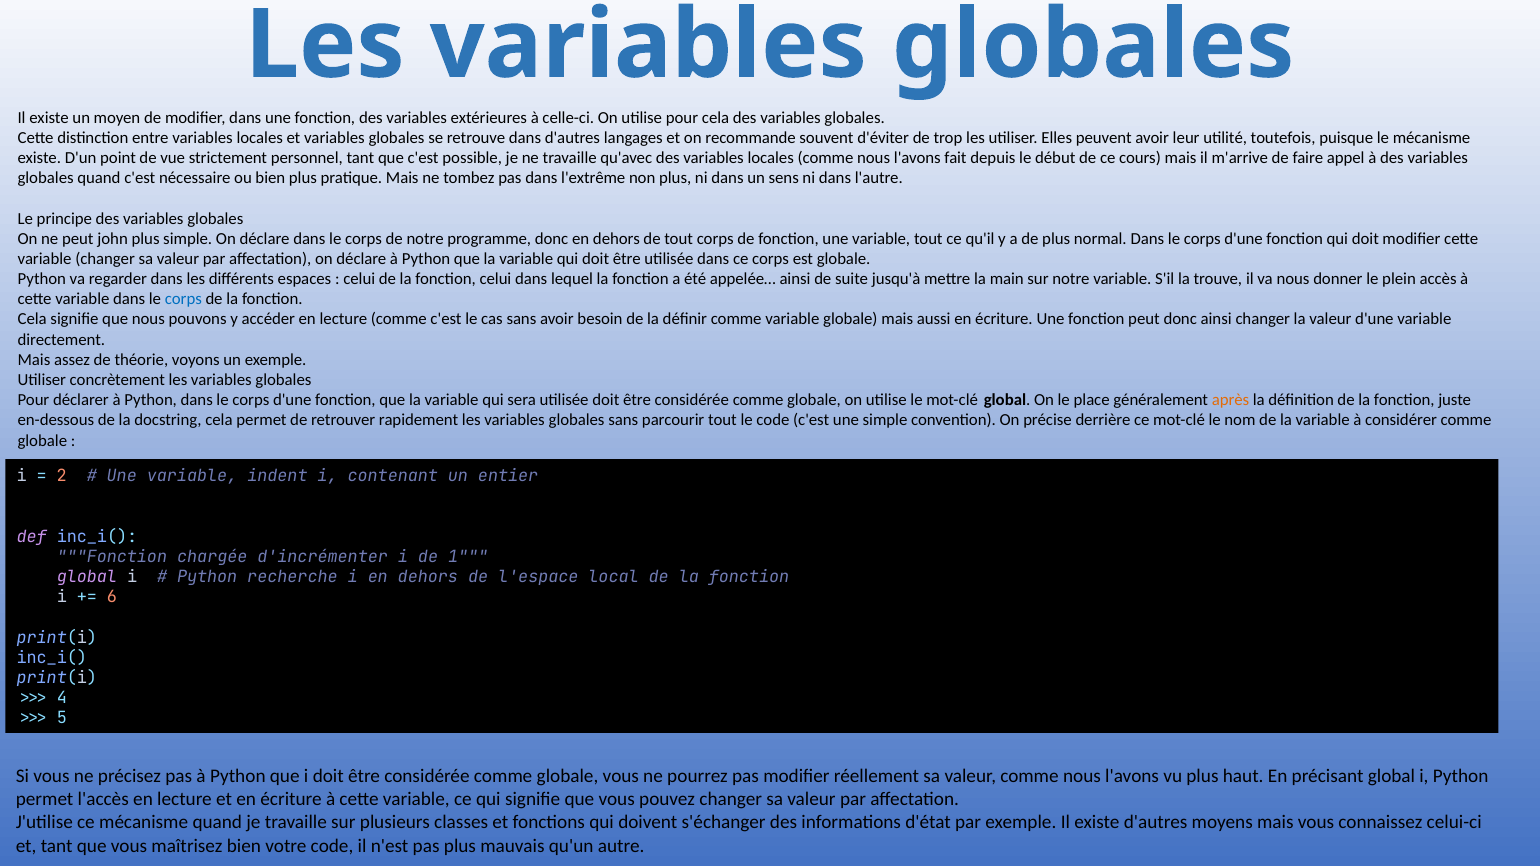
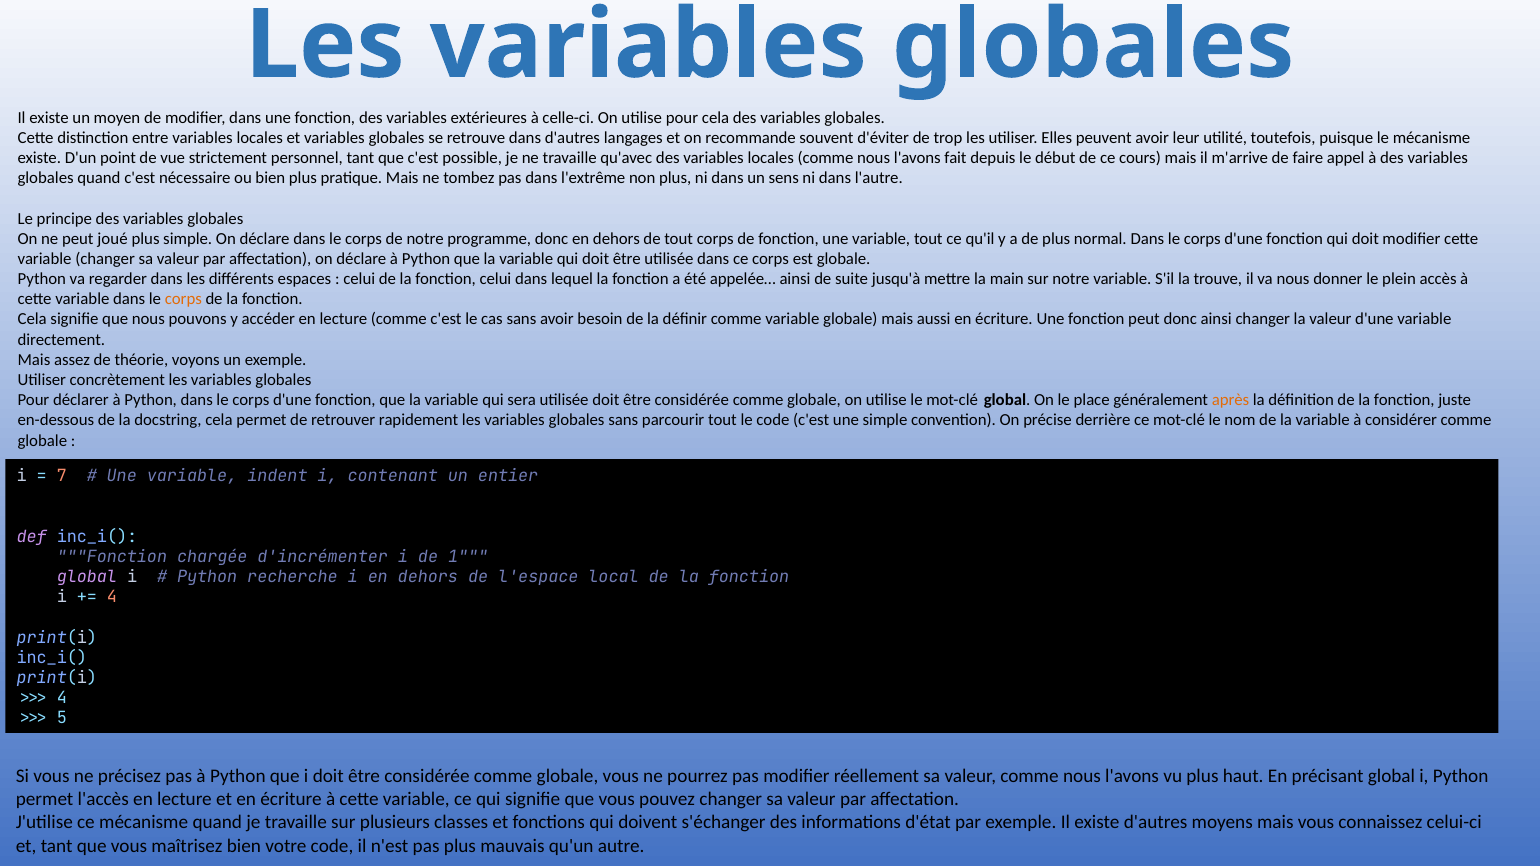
john: john -> joué
corps at (183, 299) colour: blue -> orange
2: 2 -> 7
6 at (112, 597): 6 -> 4
